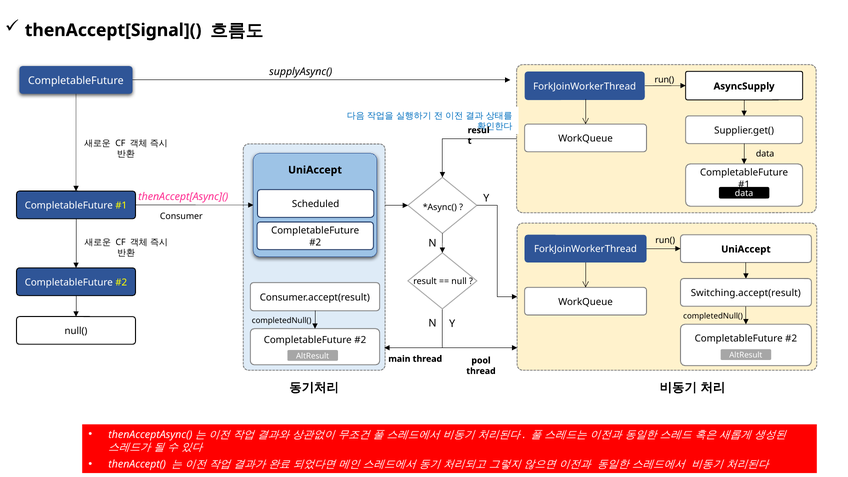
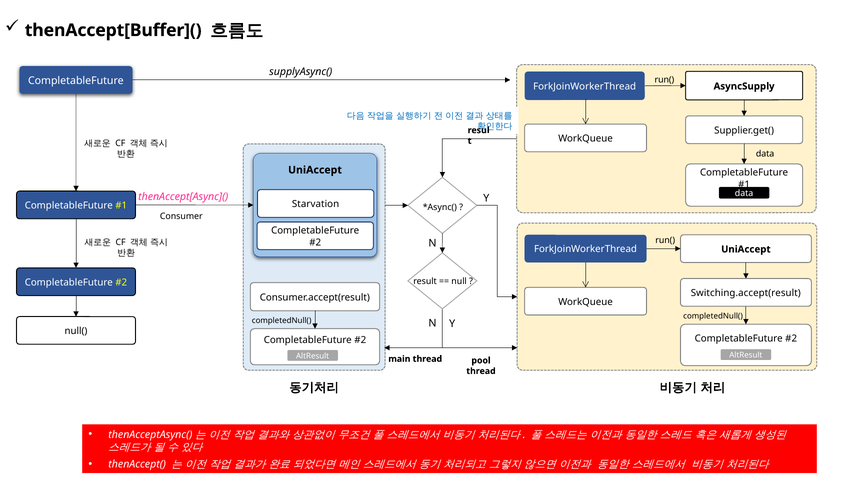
thenAccept[Signal](: thenAccept[Signal]( -> thenAccept[Buffer](
Scheduled: Scheduled -> Starvation
